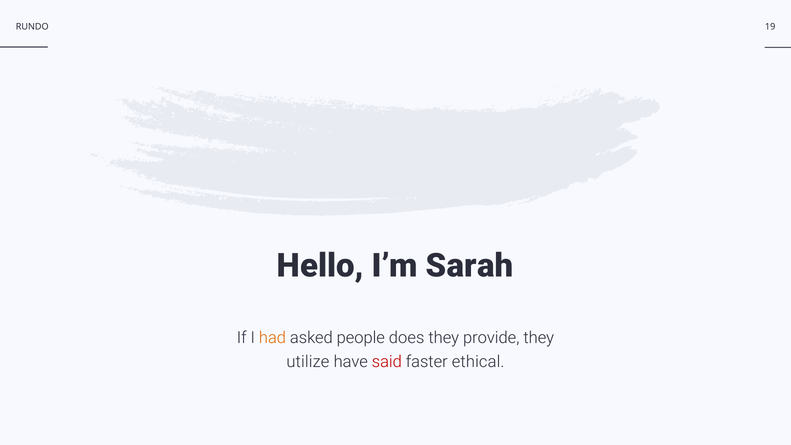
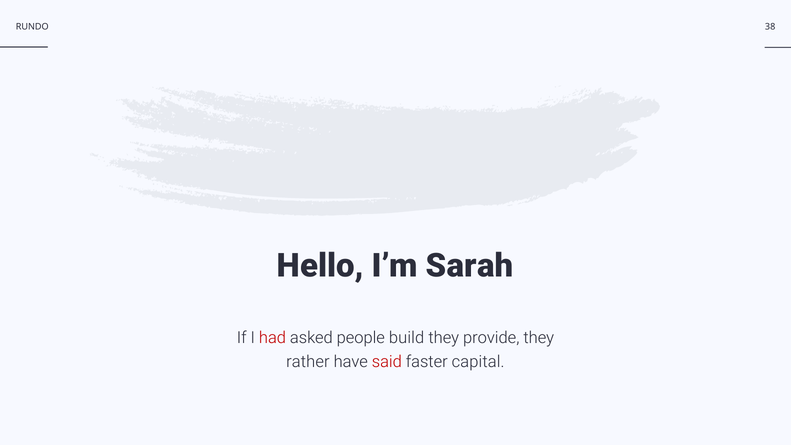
19: 19 -> 38
had colour: orange -> red
does: does -> build
utilize: utilize -> rather
ethical: ethical -> capital
